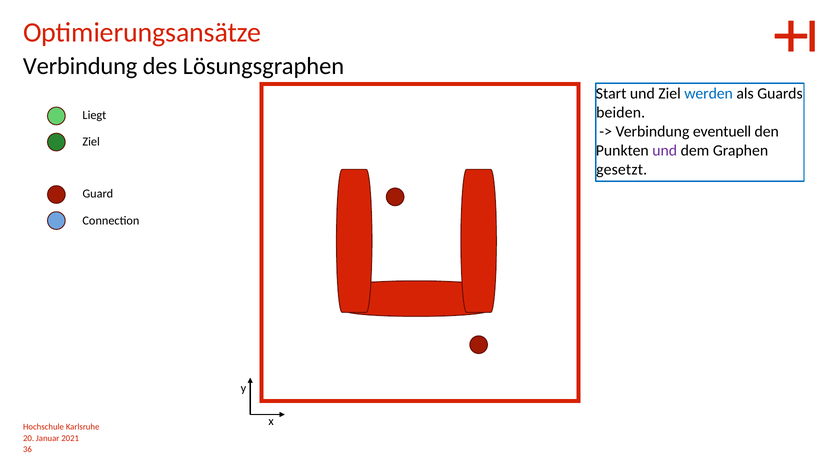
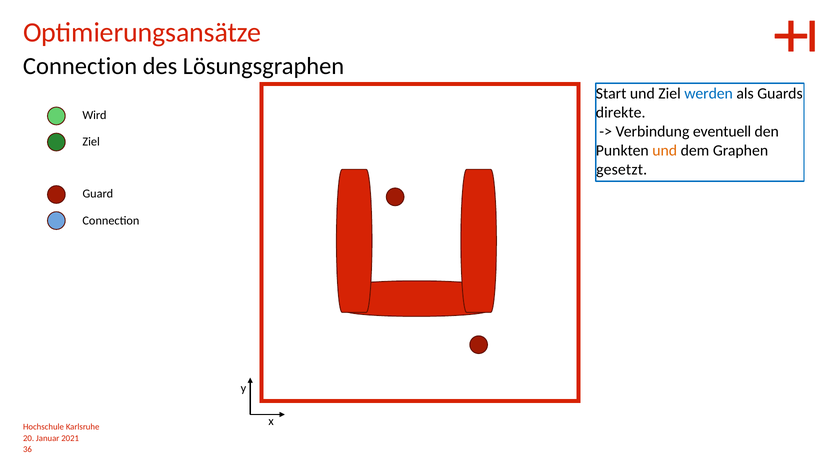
Verbindung at (80, 66): Verbindung -> Connection
beiden: beiden -> direkte
Liegt: Liegt -> Wird
und at (665, 150) colour: purple -> orange
